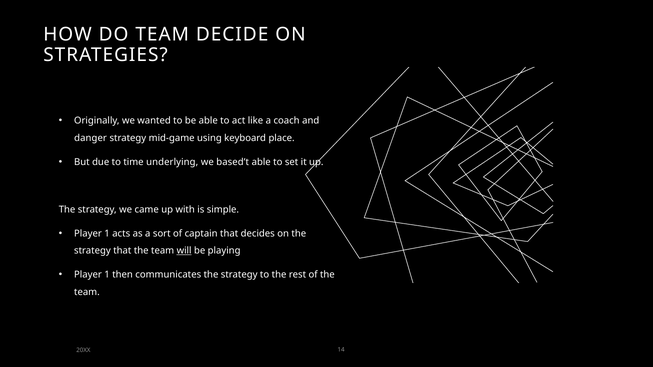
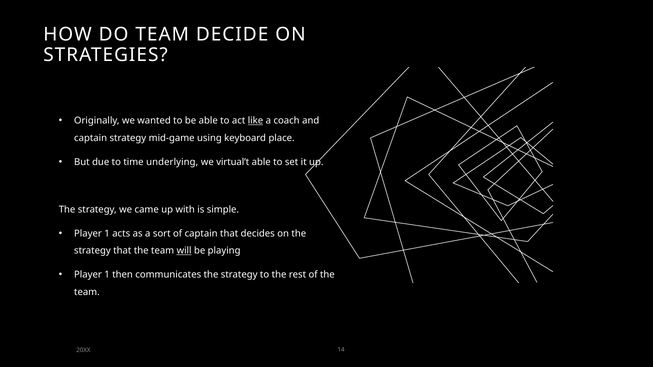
like underline: none -> present
danger at (91, 138): danger -> captain
based’t: based’t -> virtual’t
